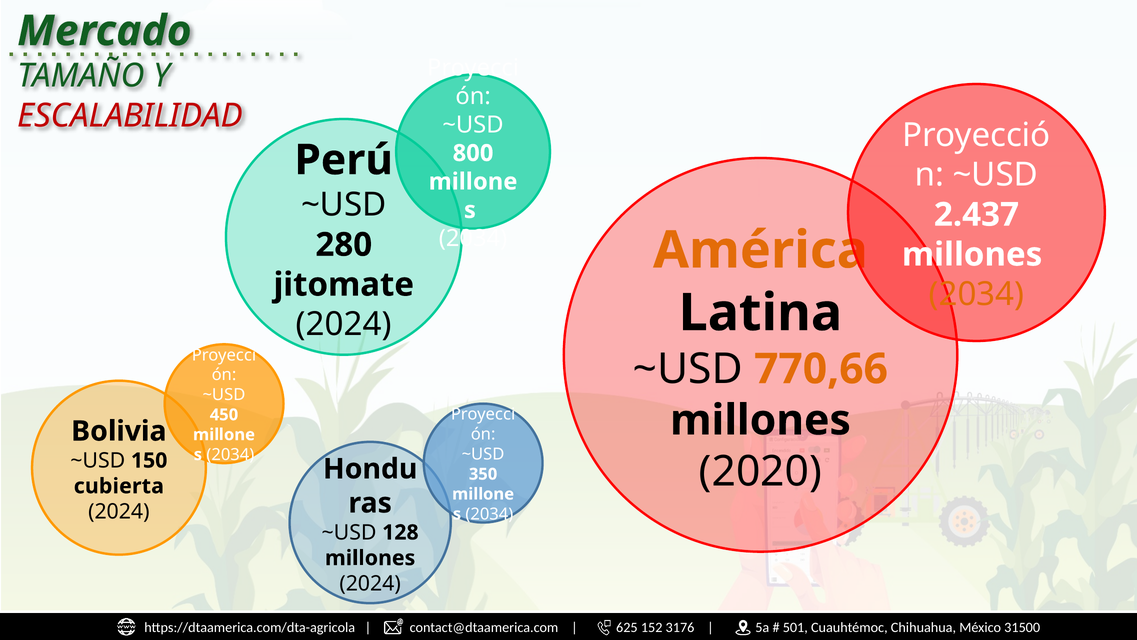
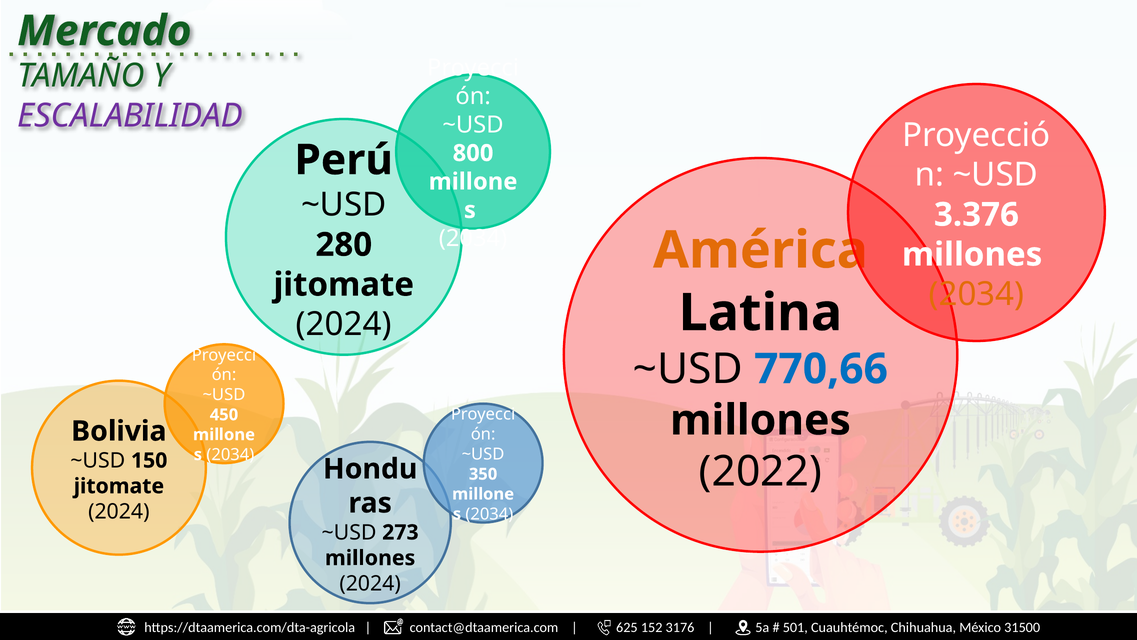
ESCALABILIDAD colour: red -> purple
2.437: 2.437 -> 3.376
770,66 colour: orange -> blue
2020: 2020 -> 2022
cubierta at (119, 486): cubierta -> jitomate
128: 128 -> 273
